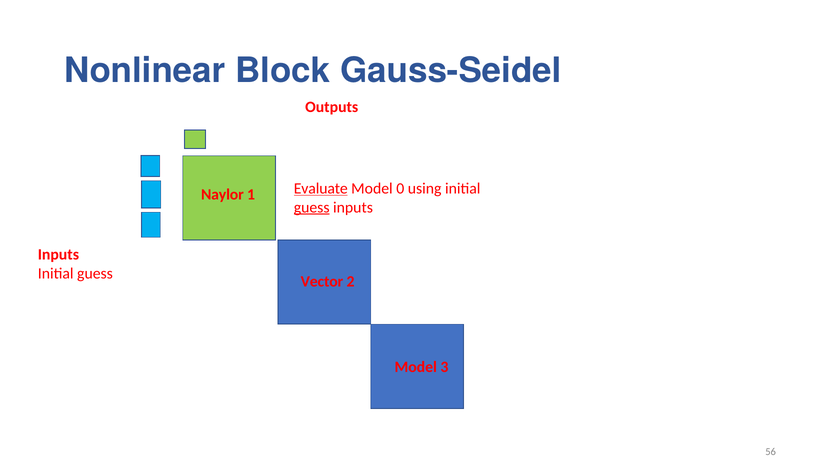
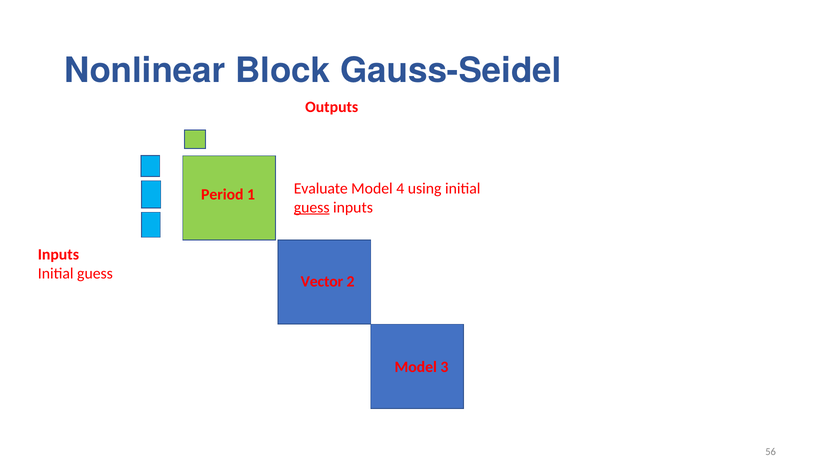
Evaluate underline: present -> none
0: 0 -> 4
Naylor: Naylor -> Period
